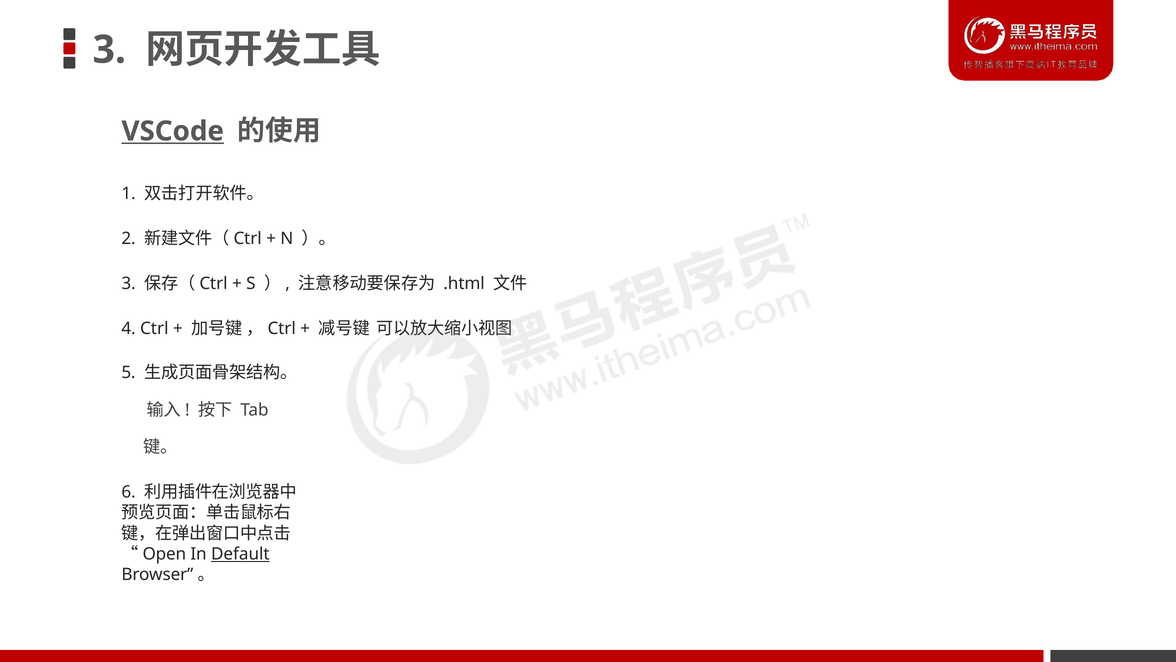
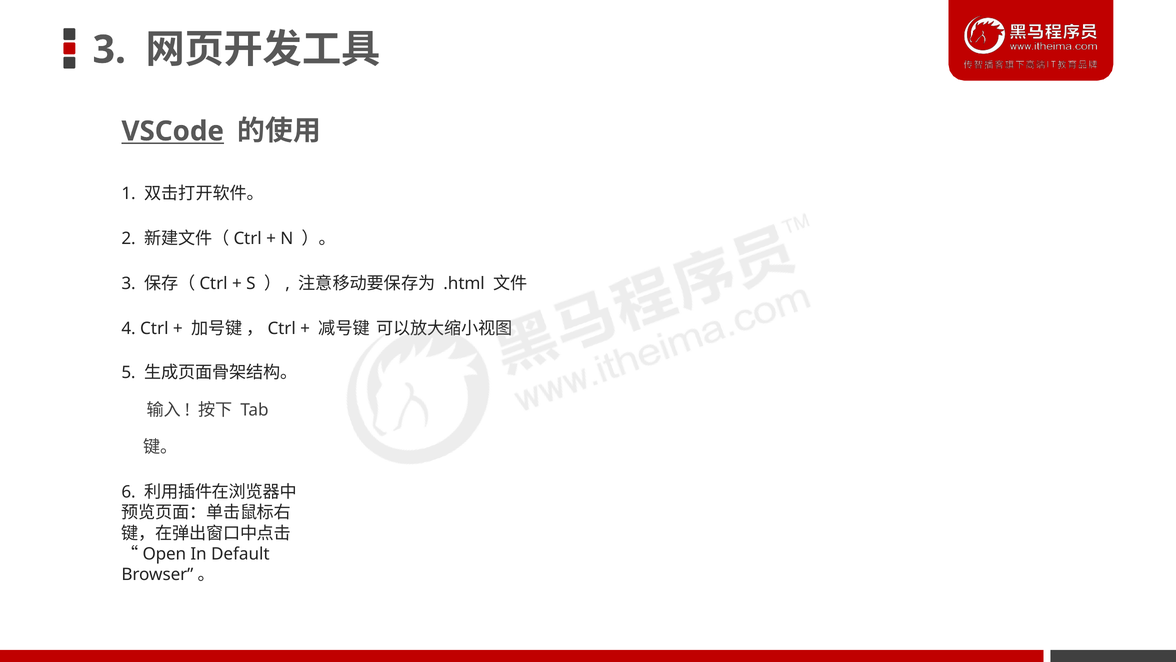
Default underline: present -> none
